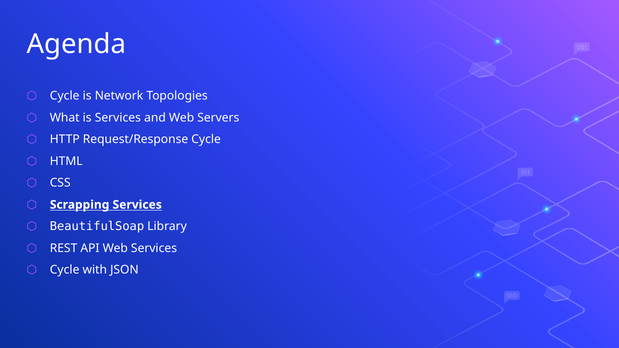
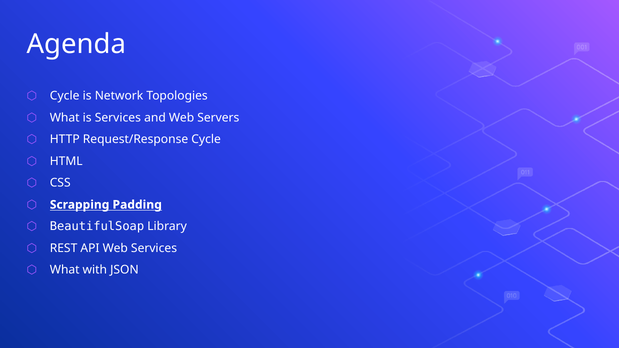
Scrapping Services: Services -> Padding
Cycle at (65, 270): Cycle -> What
